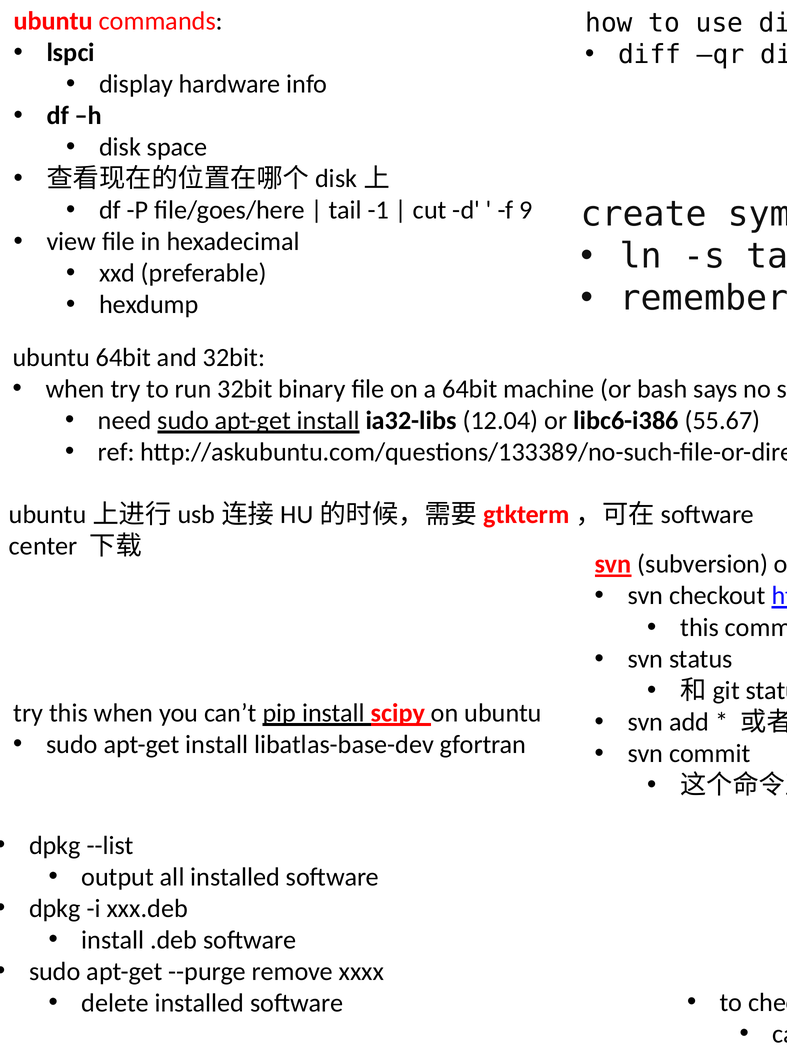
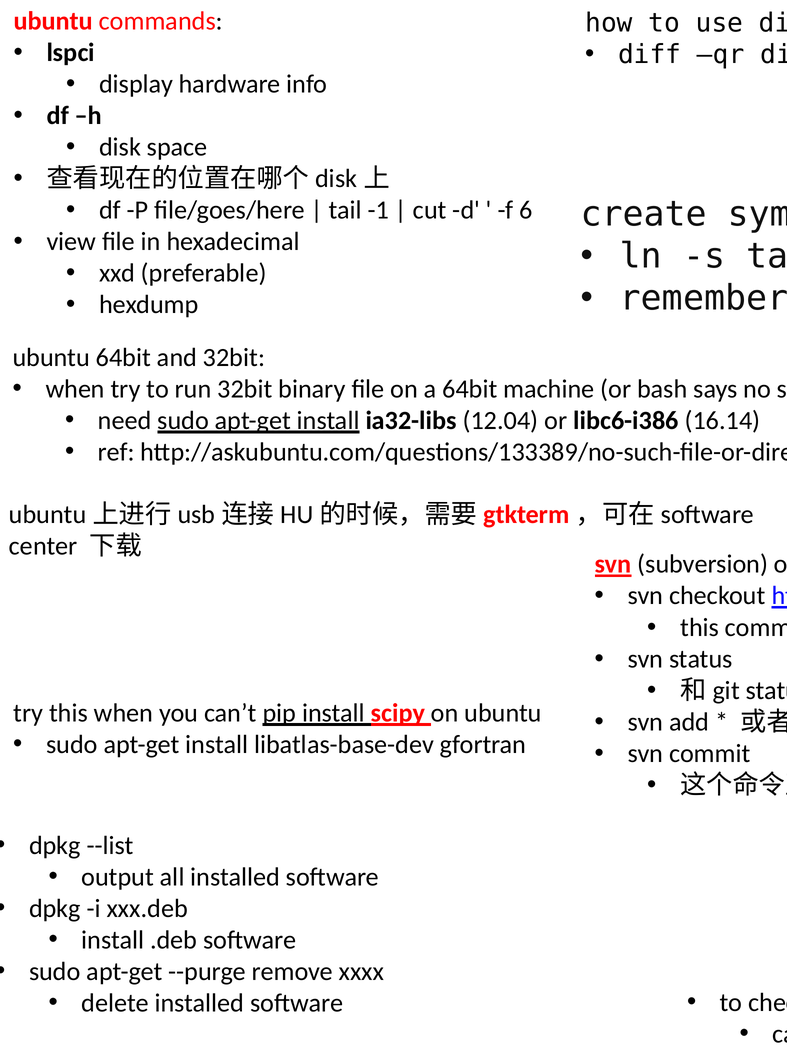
9: 9 -> 6
55.67: 55.67 -> 16.14
